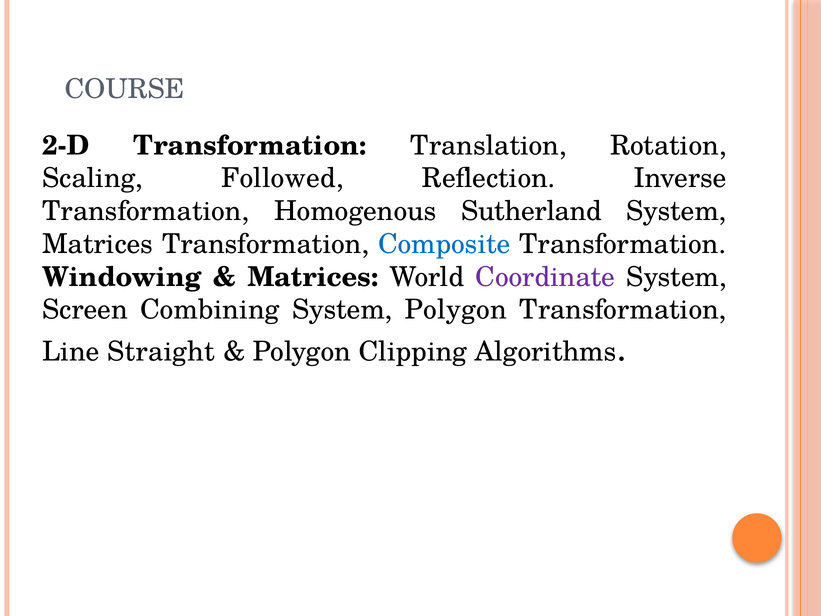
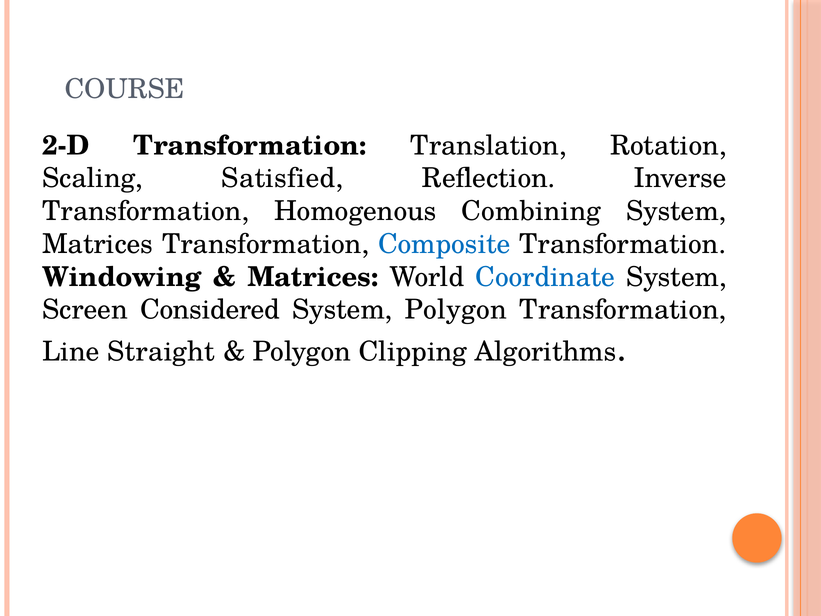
Followed: Followed -> Satisfied
Sutherland: Sutherland -> Combining
Coordinate colour: purple -> blue
Combining: Combining -> Considered
